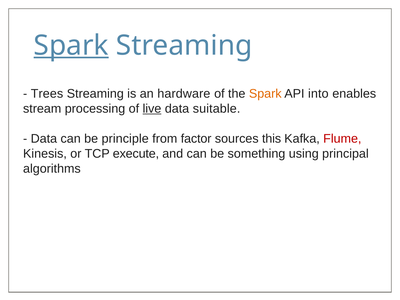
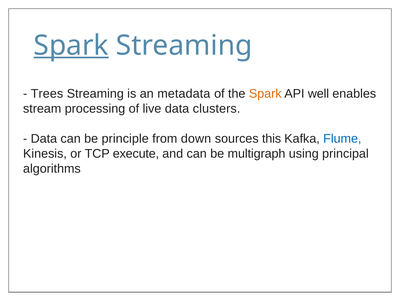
hardware: hardware -> metadata
into: into -> well
live underline: present -> none
suitable: suitable -> clusters
factor: factor -> down
Flume colour: red -> blue
something: something -> multigraph
